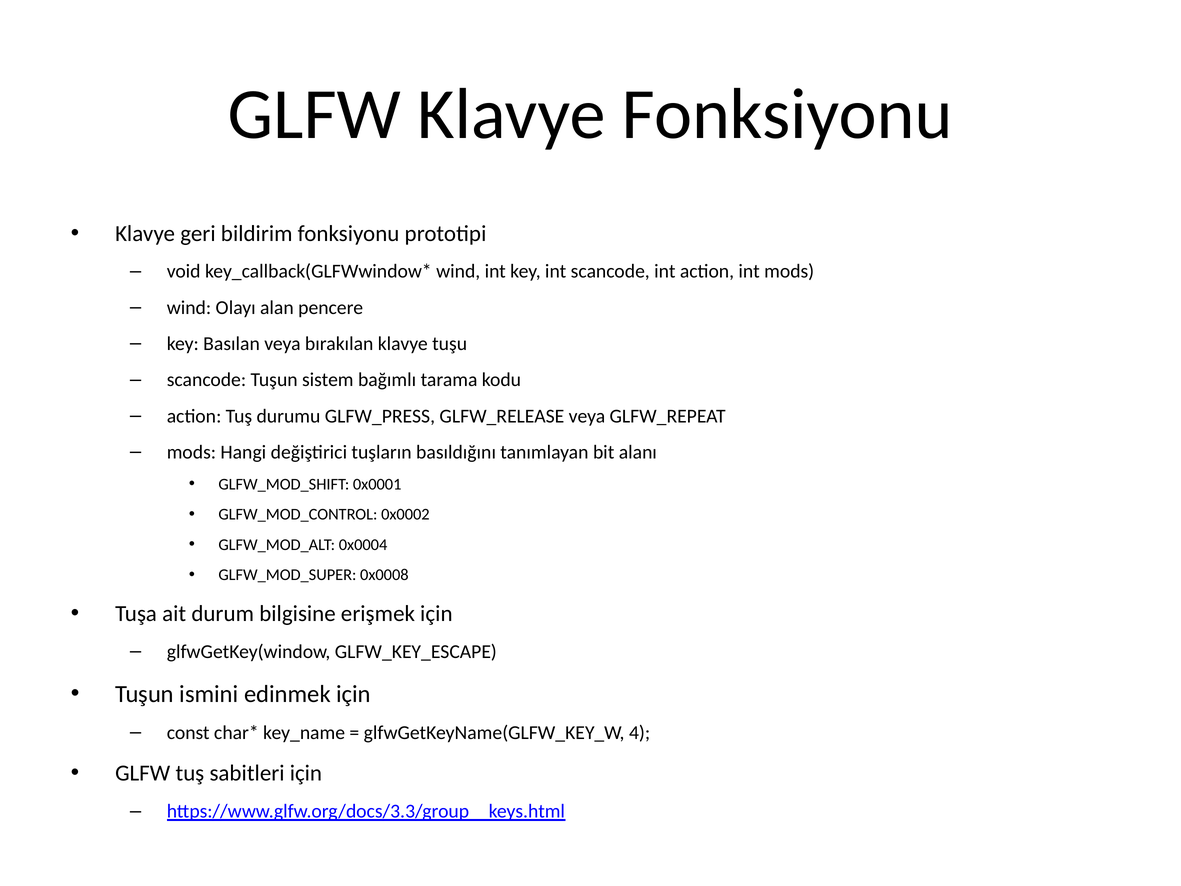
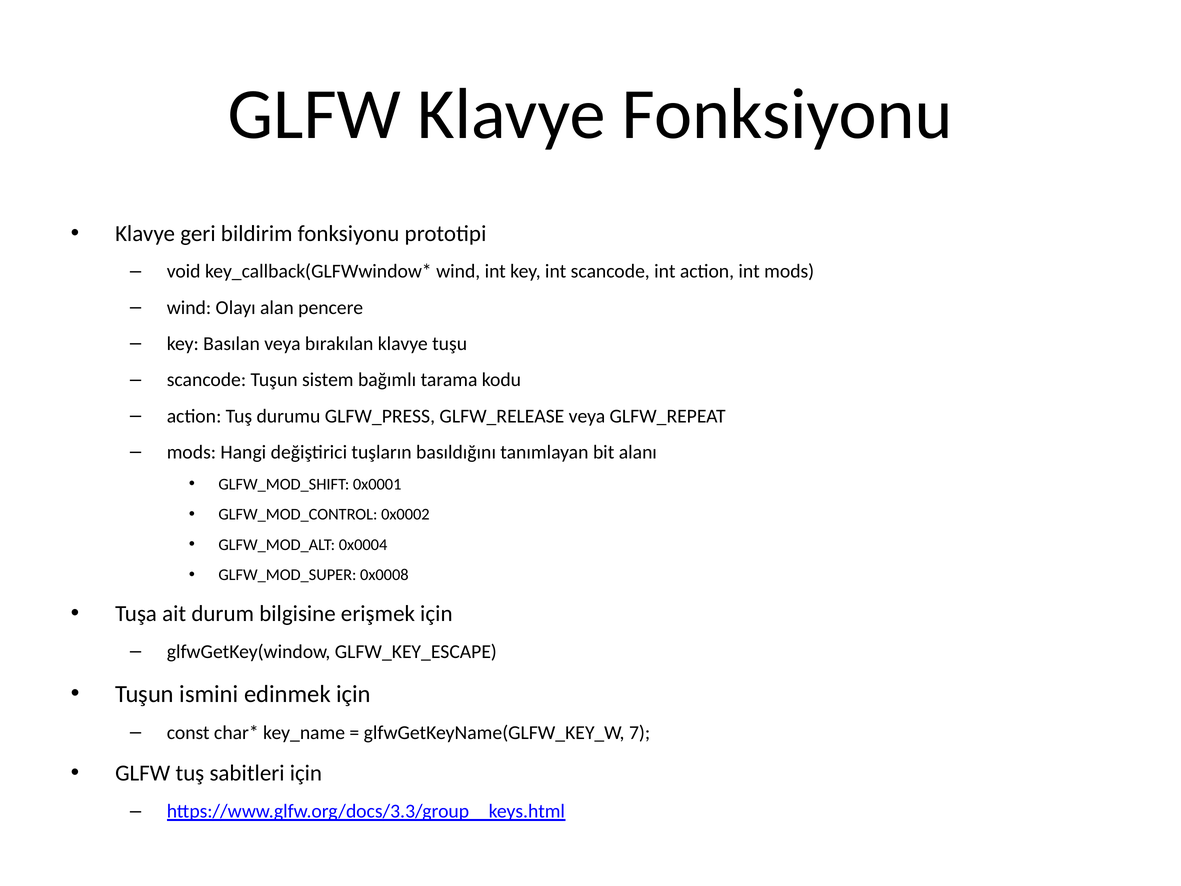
4: 4 -> 7
